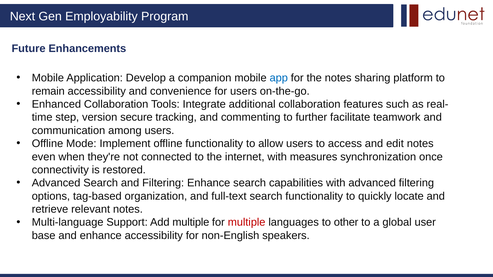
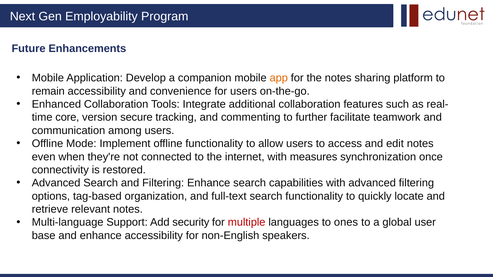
app colour: blue -> orange
step: step -> core
Add multiple: multiple -> security
other: other -> ones
